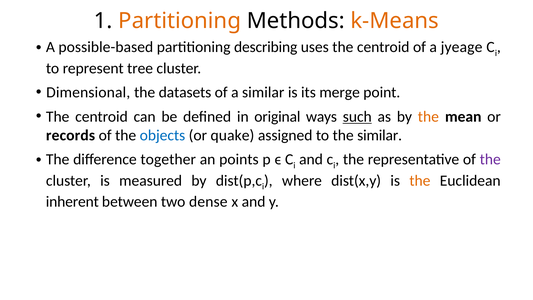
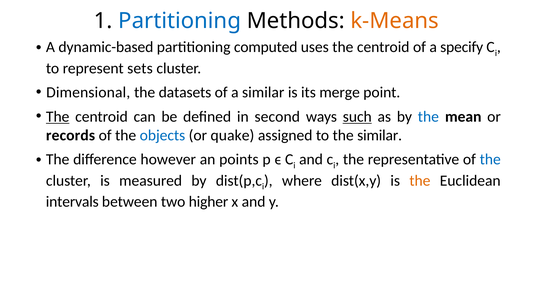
Partitioning at (180, 21) colour: orange -> blue
possible-based: possible-based -> dynamic-based
describing: describing -> computed
jyeage: jyeage -> specify
tree: tree -> sets
The at (58, 117) underline: none -> present
original: original -> second
the at (428, 117) colour: orange -> blue
together: together -> however
the at (490, 159) colour: purple -> blue
inherent: inherent -> intervals
dense: dense -> higher
